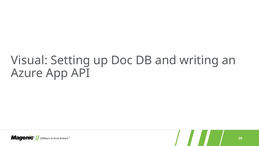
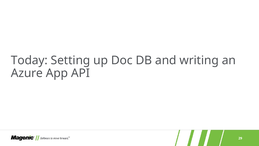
Visual: Visual -> Today
